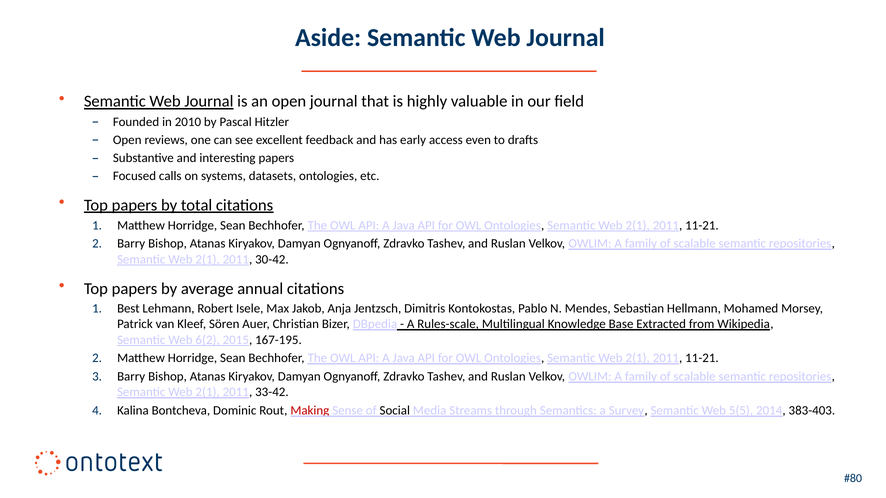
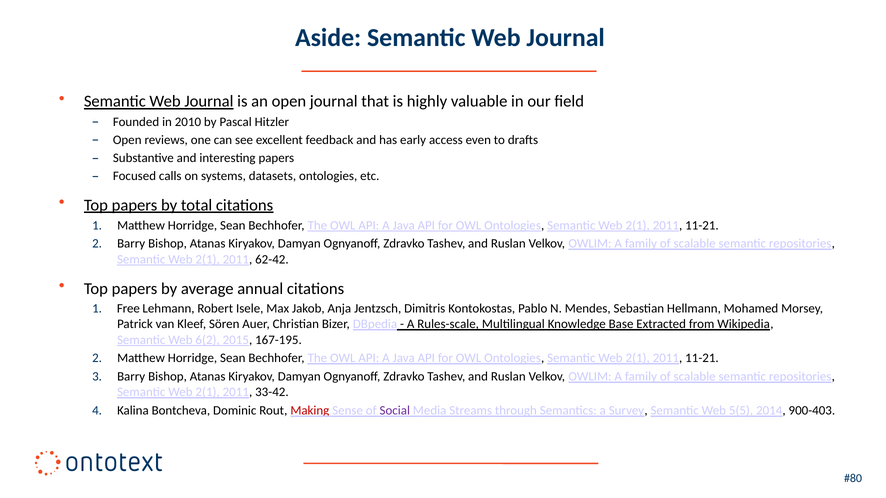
30-42: 30-42 -> 62-42
Best: Best -> Free
Social colour: black -> purple
383-403: 383-403 -> 900-403
